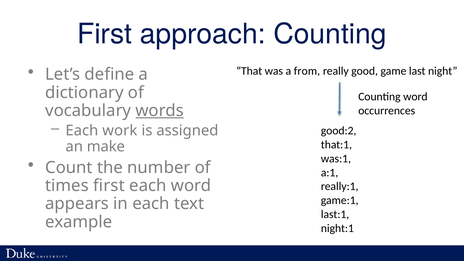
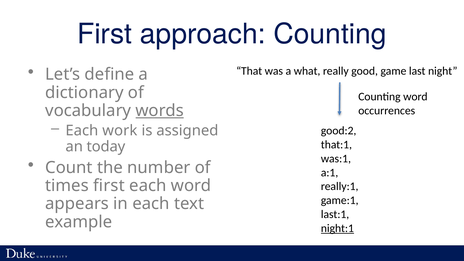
from: from -> what
make: make -> today
night:1 underline: none -> present
